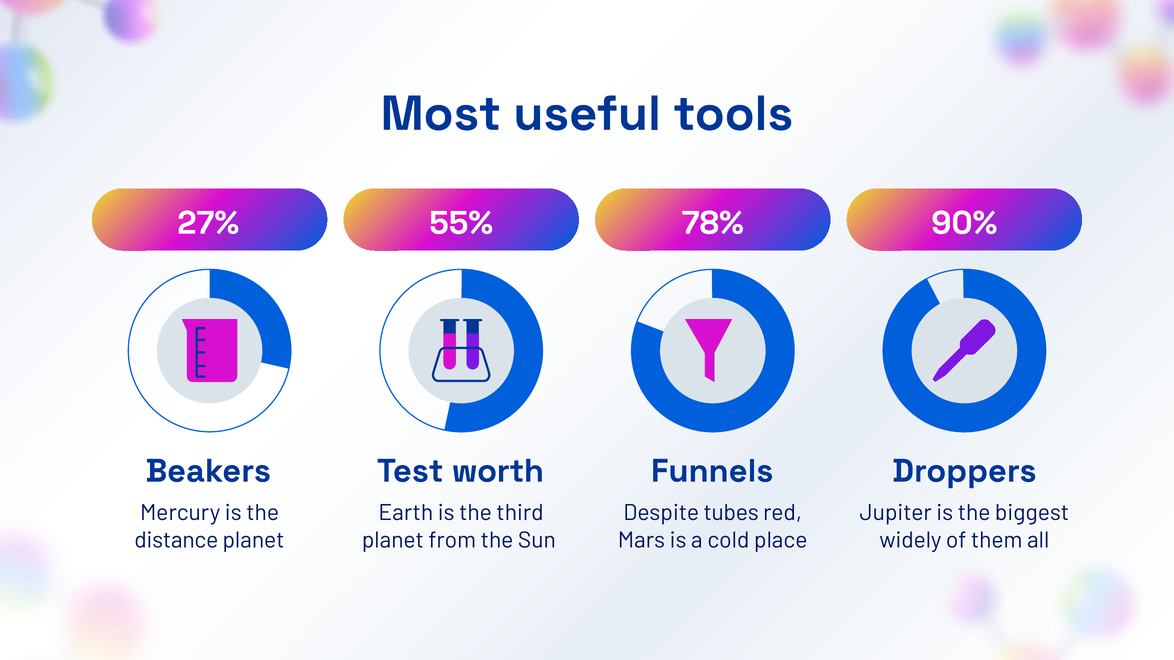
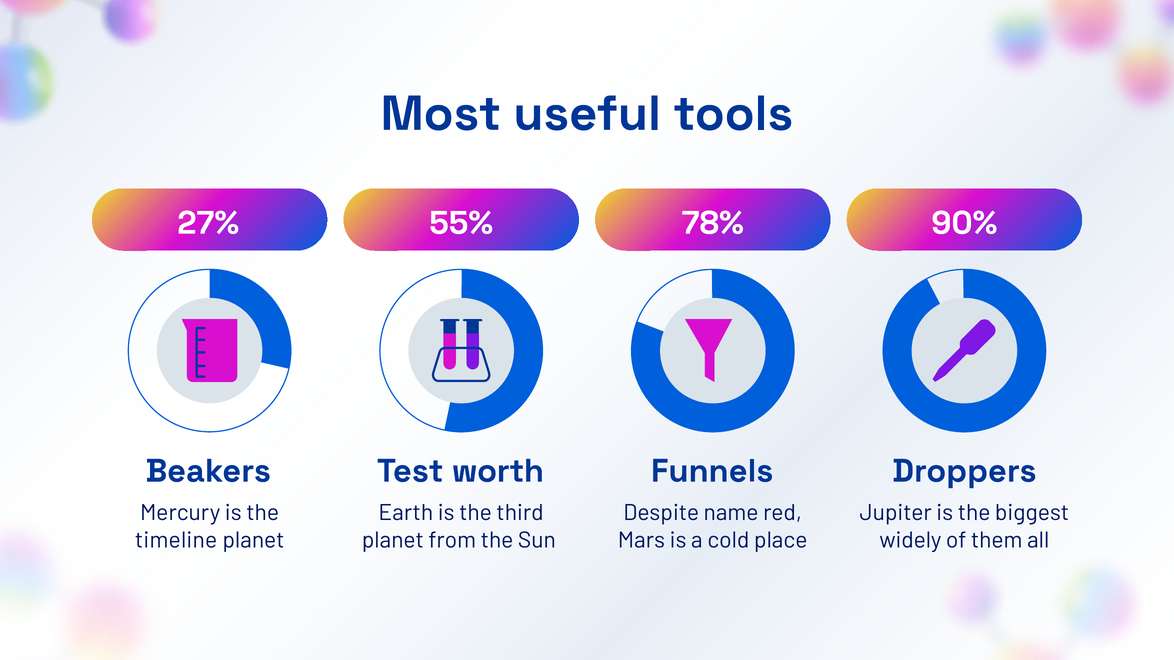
tubes: tubes -> name
distance: distance -> timeline
